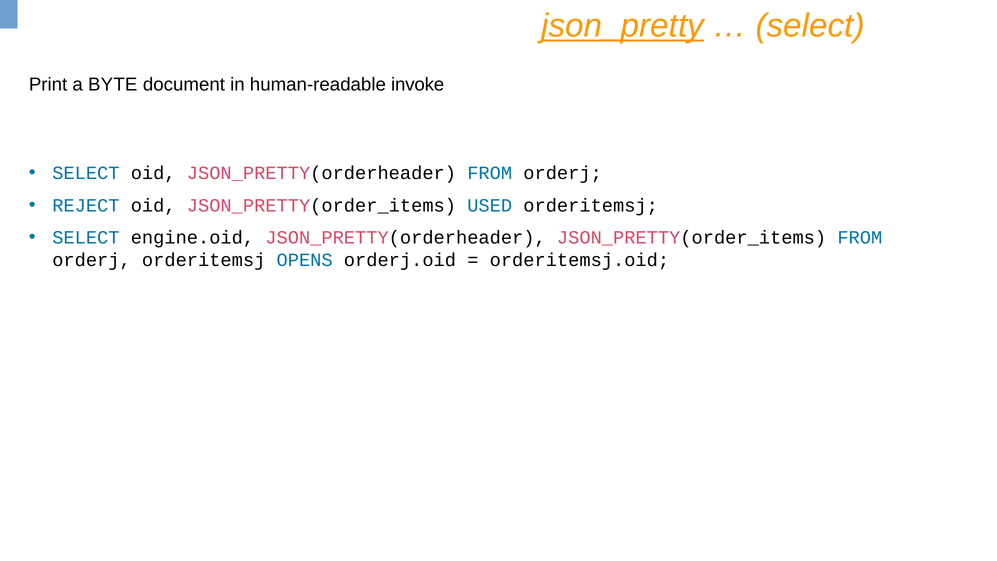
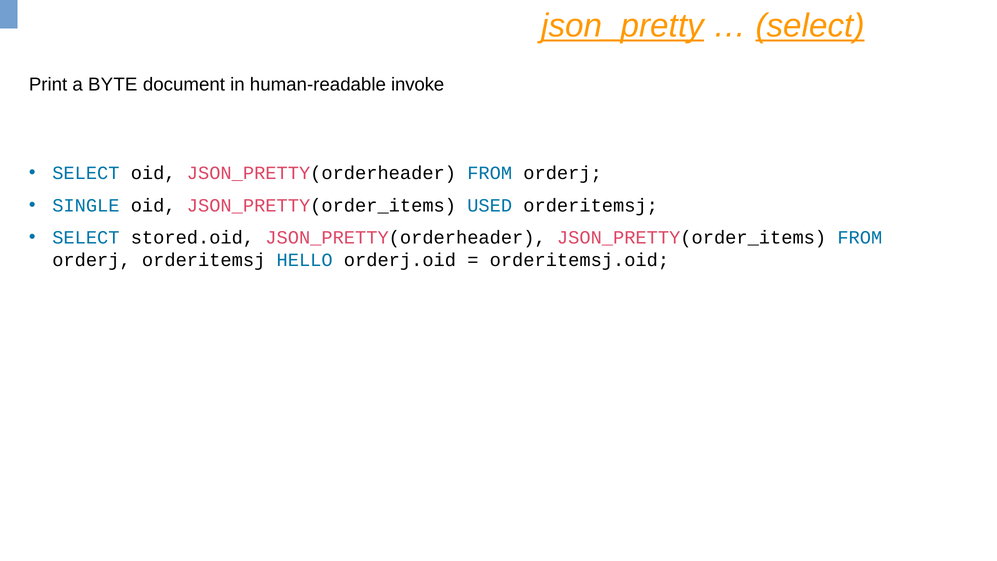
select at (810, 26) underline: none -> present
REJECT: REJECT -> SINGLE
engine.oid: engine.oid -> stored.oid
OPENS: OPENS -> HELLO
